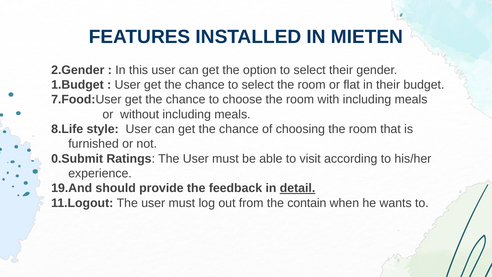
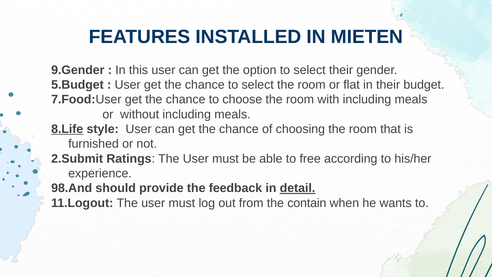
2.Gender: 2.Gender -> 9.Gender
1.Budget: 1.Budget -> 5.Budget
8.Life underline: none -> present
0.Submit: 0.Submit -> 2.Submit
visit: visit -> free
19.And: 19.And -> 98.And
